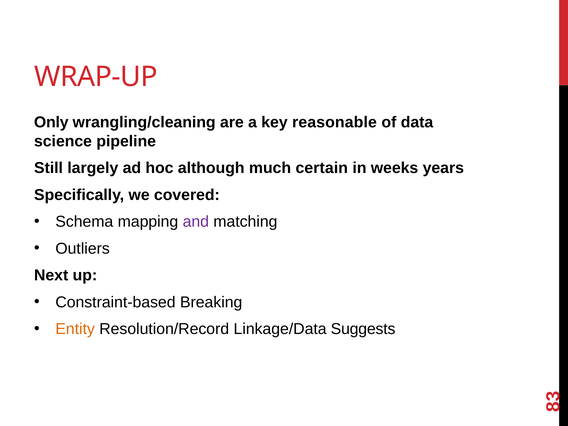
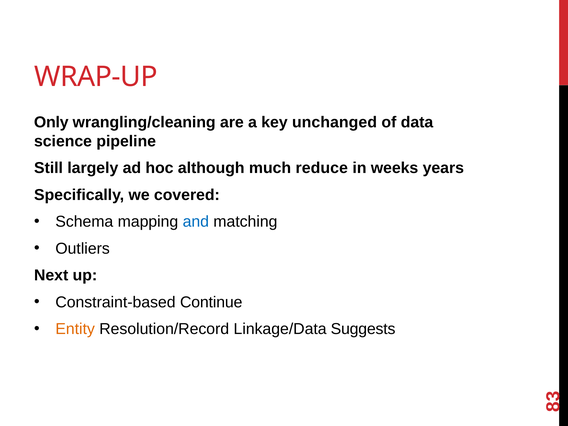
reasonable: reasonable -> unchanged
certain: certain -> reduce
and colour: purple -> blue
Breaking: Breaking -> Continue
